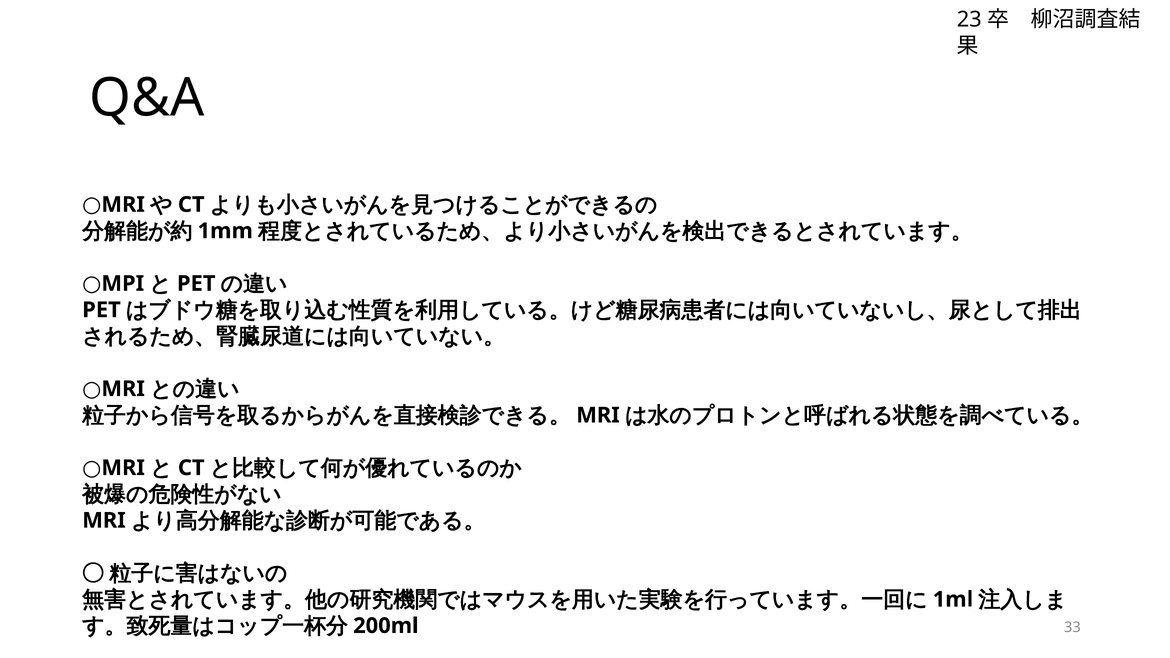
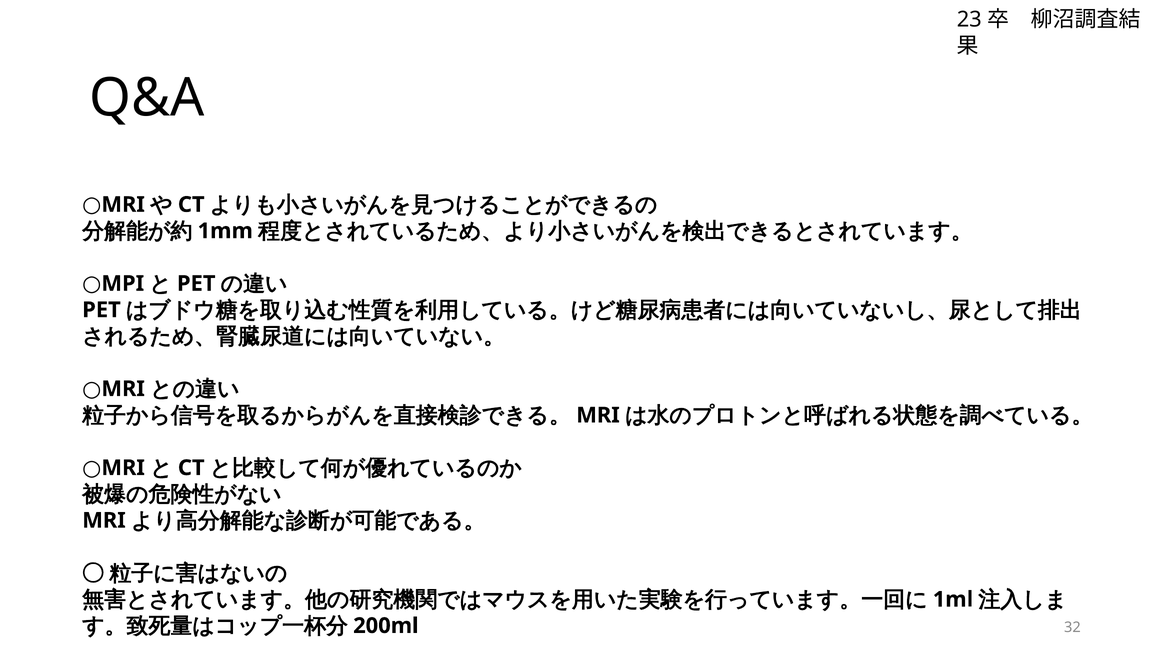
33: 33 -> 32
